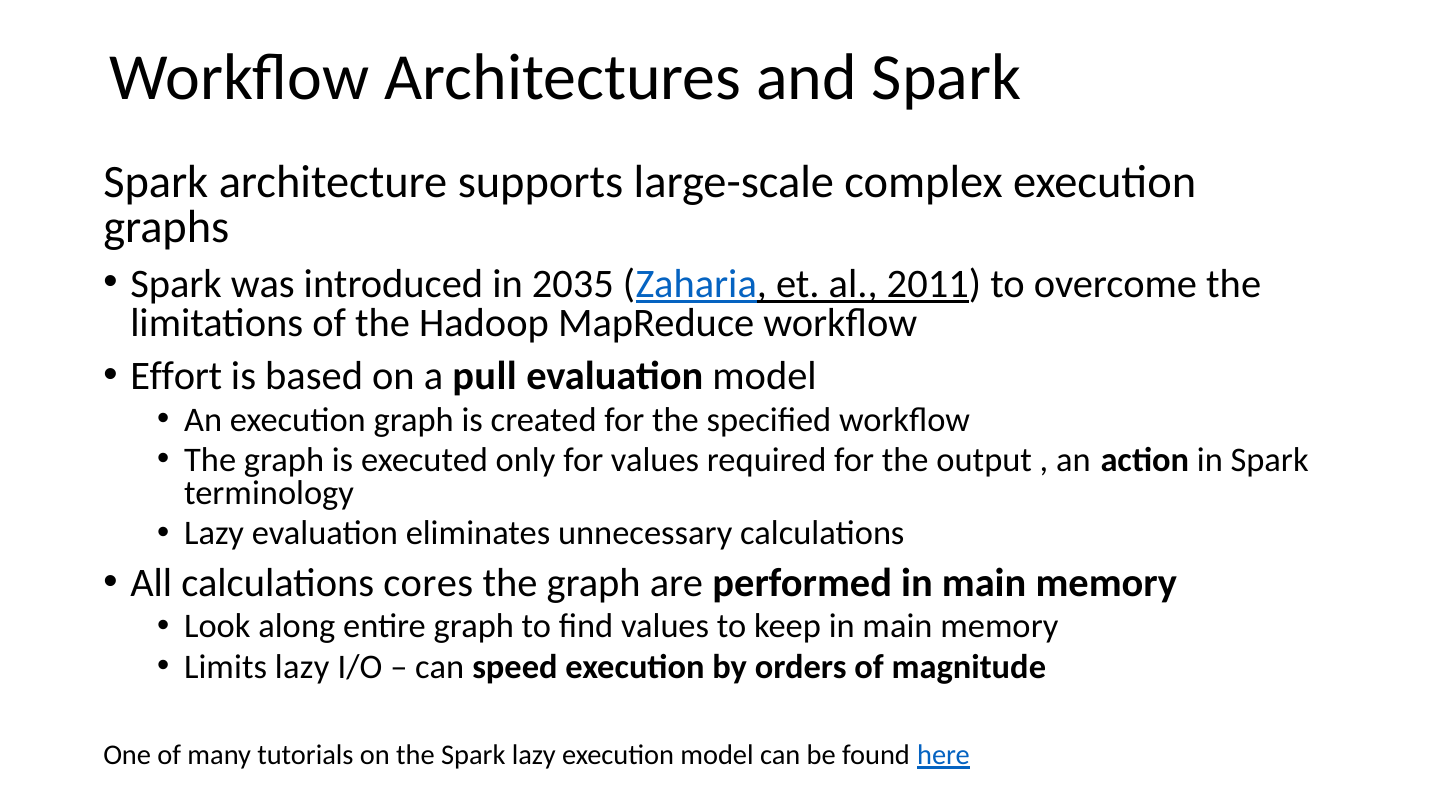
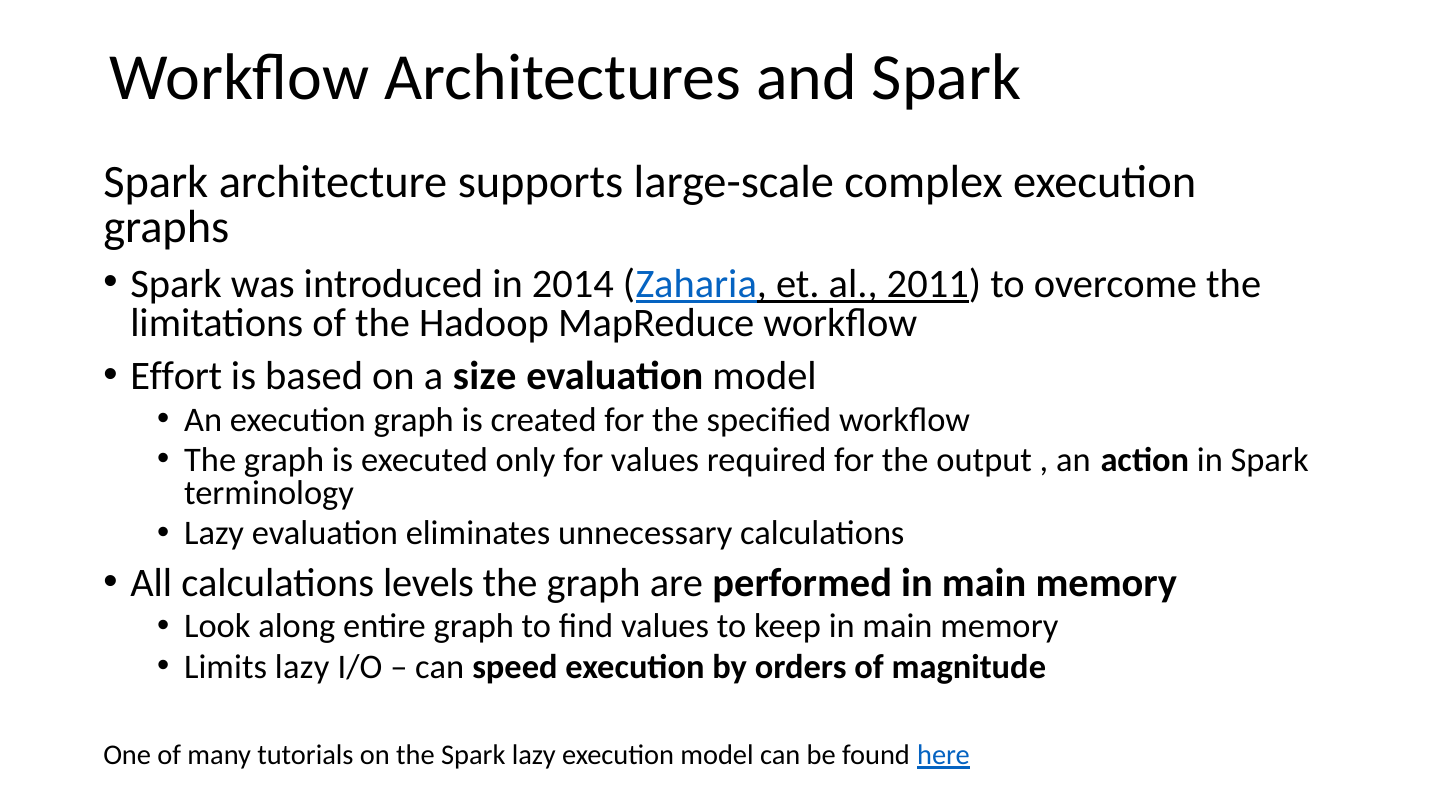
2035: 2035 -> 2014
pull: pull -> size
cores: cores -> levels
